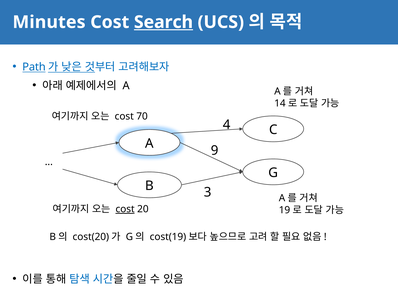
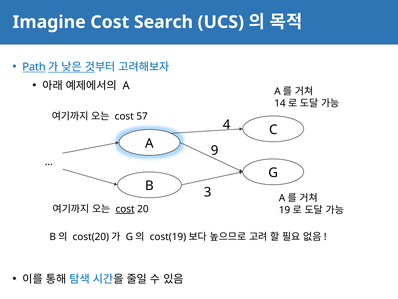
Minutes: Minutes -> Imagine
Search underline: present -> none
70: 70 -> 57
